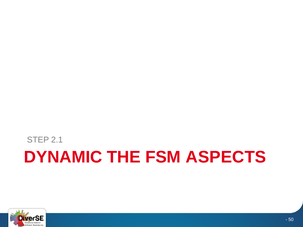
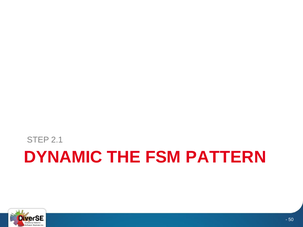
ASPECTS: ASPECTS -> PATTERN
